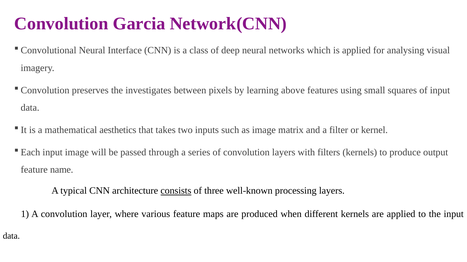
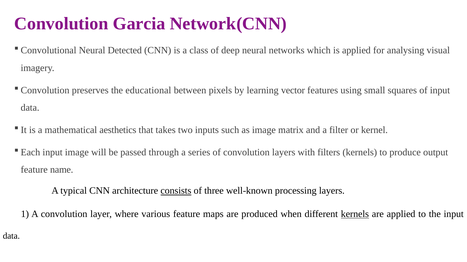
Interface: Interface -> Detected
investigates: investigates -> educational
above: above -> vector
kernels at (355, 215) underline: none -> present
